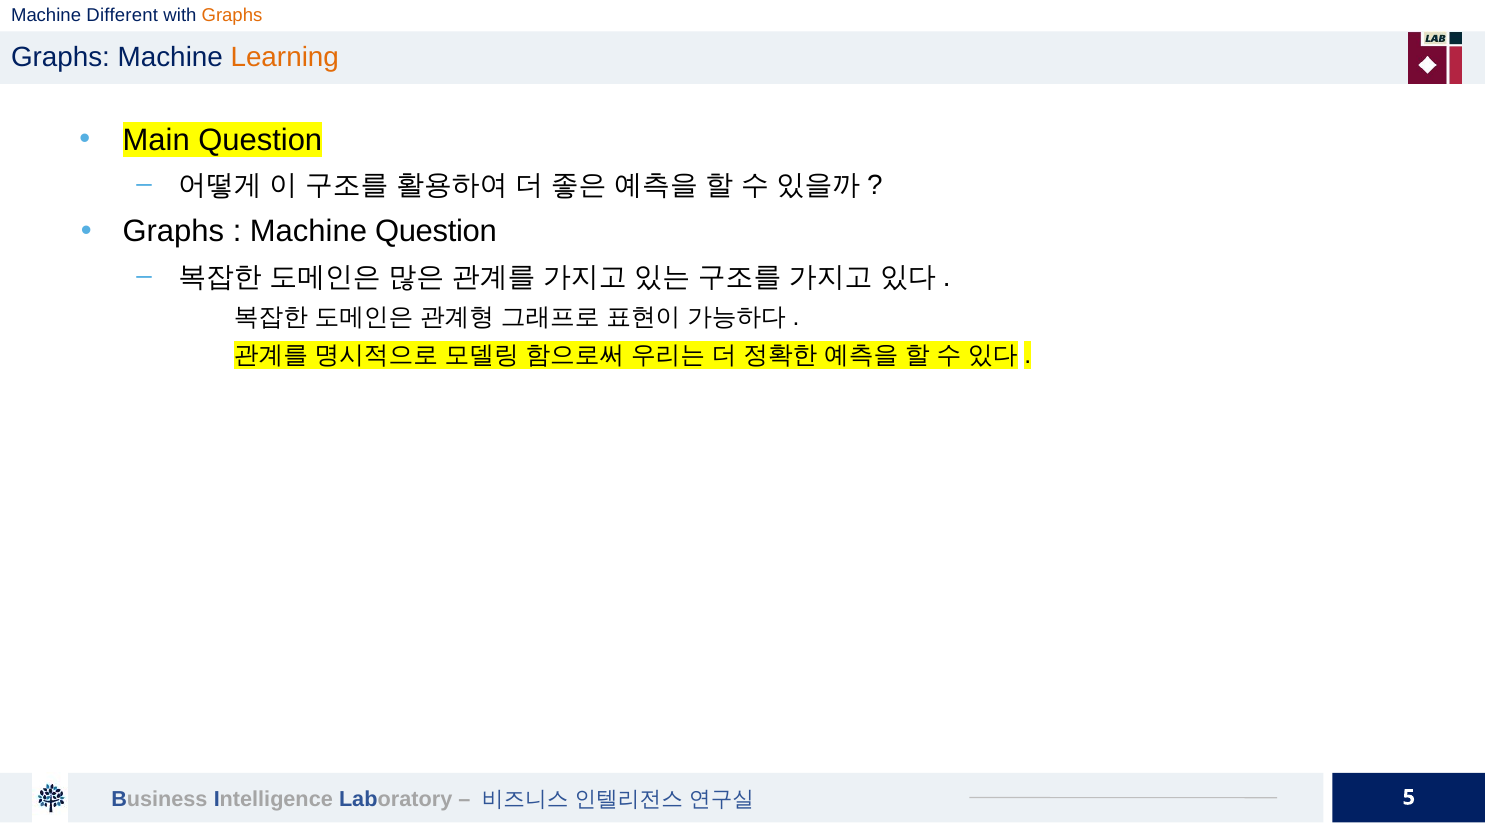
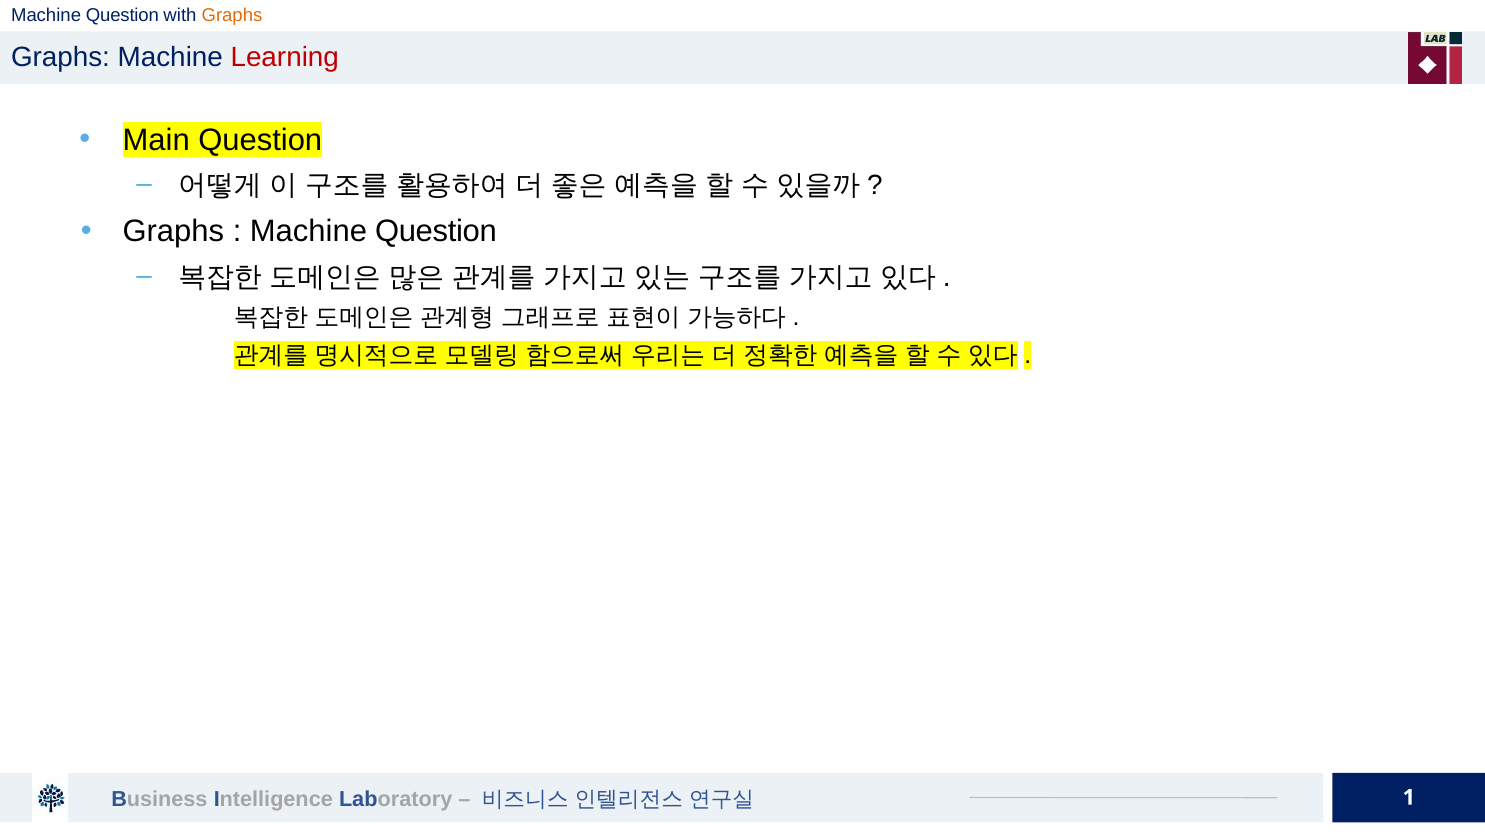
Different at (122, 16): Different -> Question
Learning colour: orange -> red
5: 5 -> 1
